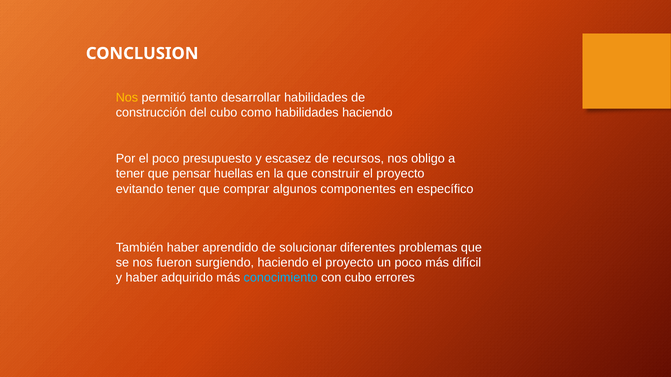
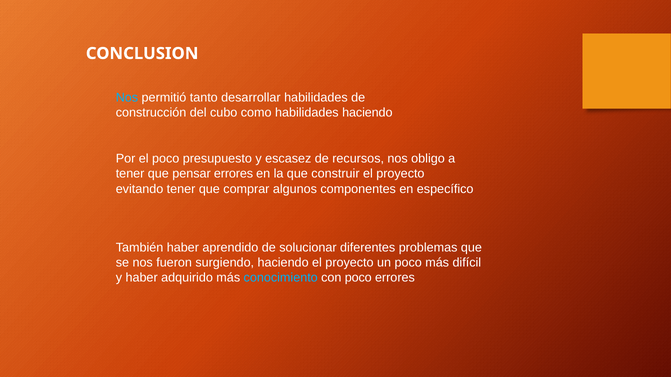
Nos at (127, 98) colour: yellow -> light blue
pensar huellas: huellas -> errores
con cubo: cubo -> poco
